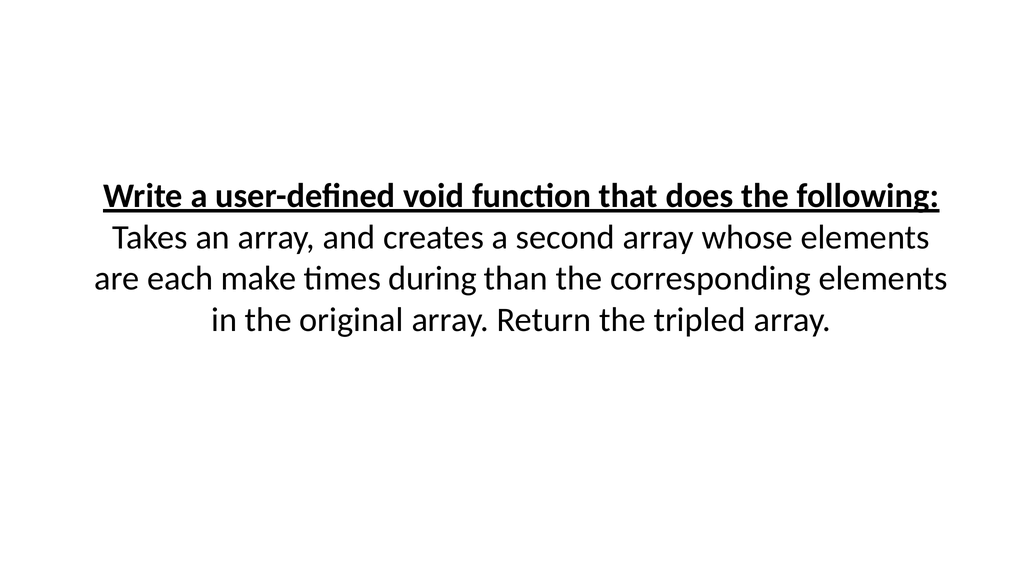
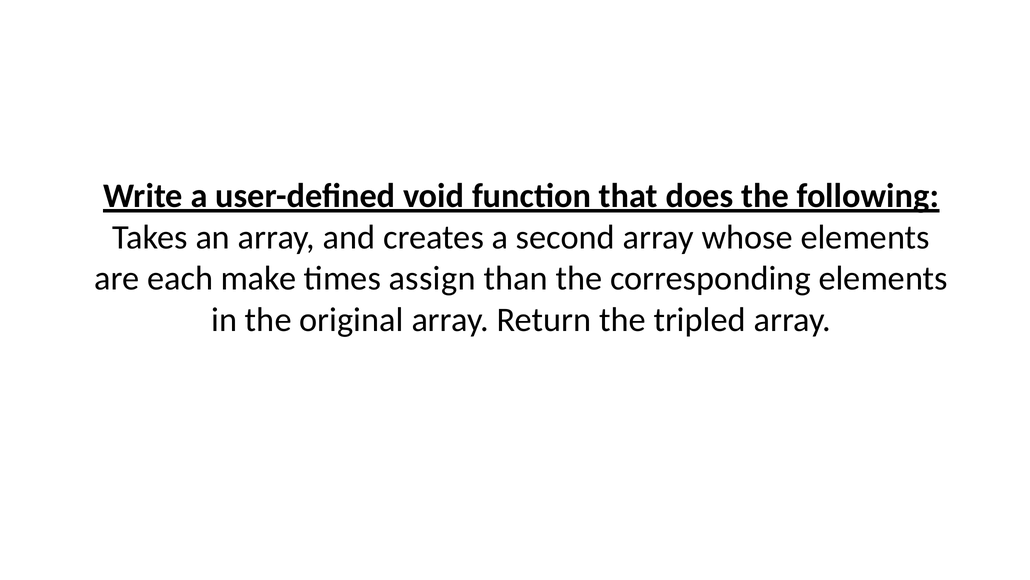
during: during -> assign
